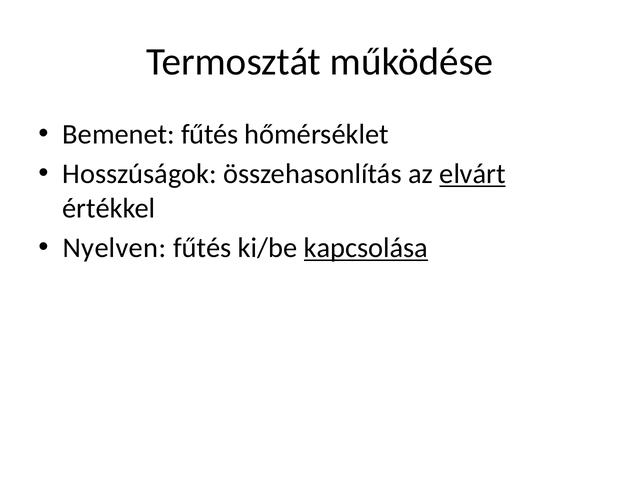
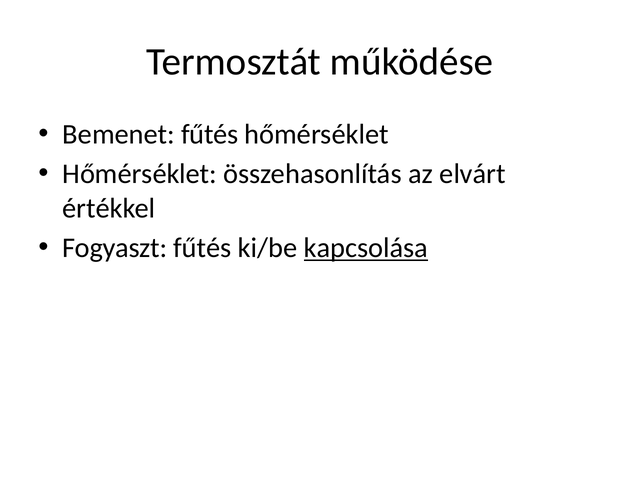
Hosszúságok at (140, 174): Hosszúságok -> Hőmérséklet
elvárt underline: present -> none
Nyelven: Nyelven -> Fogyaszt
